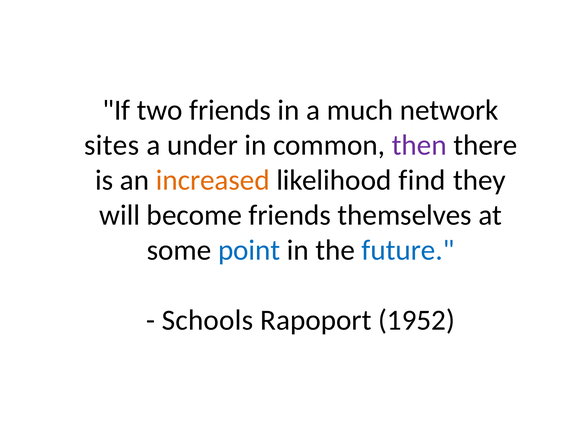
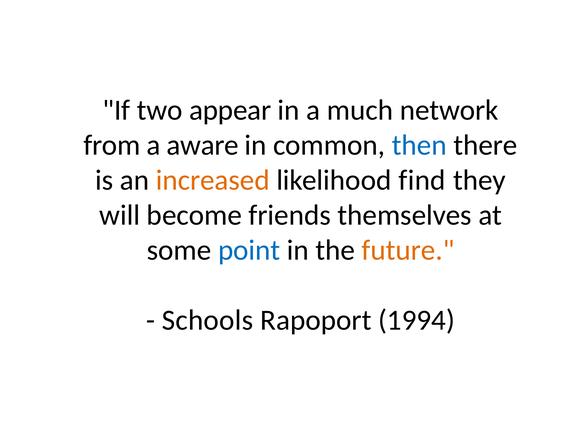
two friends: friends -> appear
sites: sites -> from
under: under -> aware
then colour: purple -> blue
future colour: blue -> orange
1952: 1952 -> 1994
